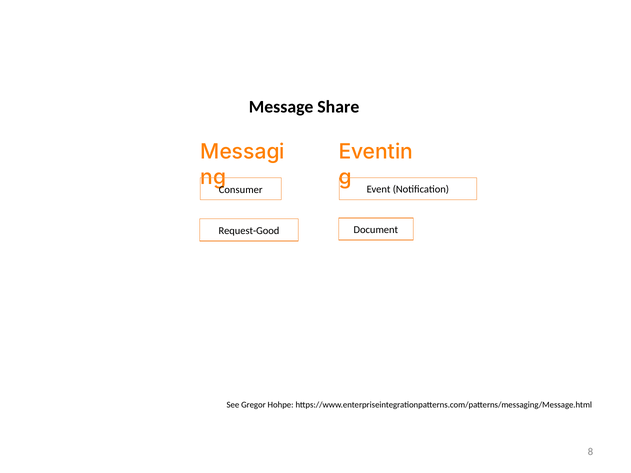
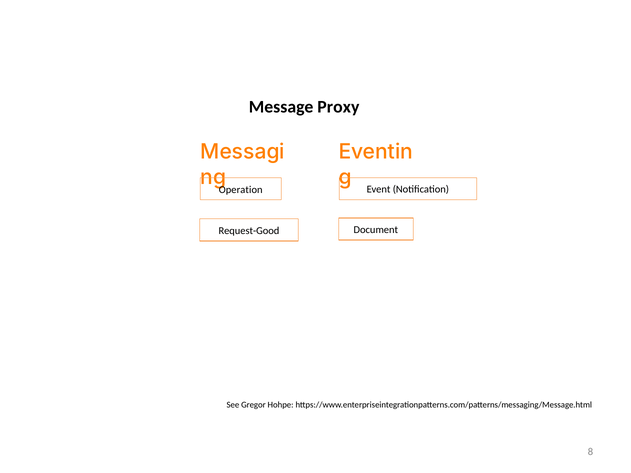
Share: Share -> Proxy
Consumer: Consumer -> Operation
